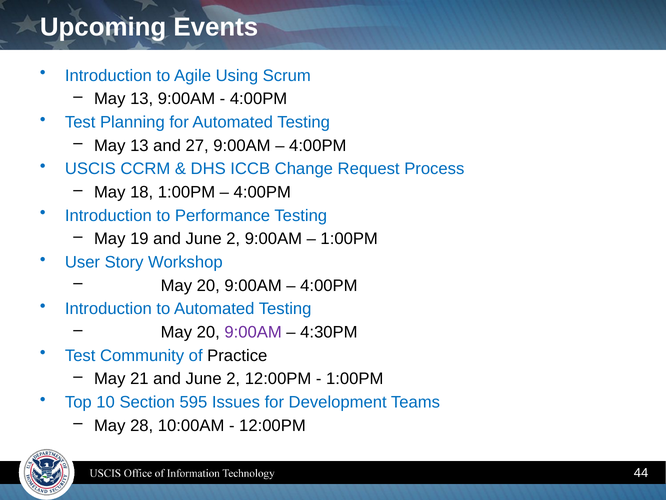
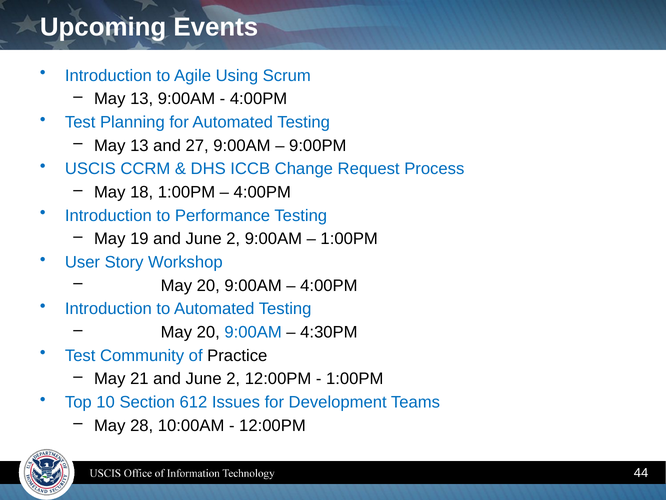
4:00PM at (318, 145): 4:00PM -> 9:00PM
9:00AM at (253, 332) colour: purple -> blue
595: 595 -> 612
